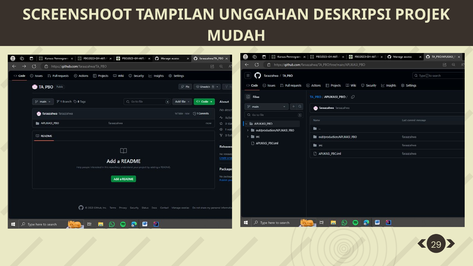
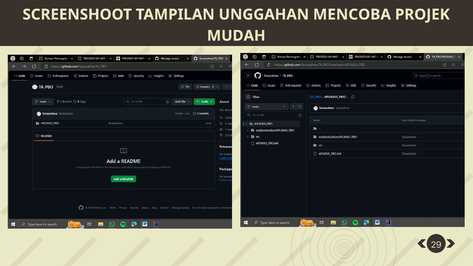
DESKRIPSI: DESKRIPSI -> MENCOBA
